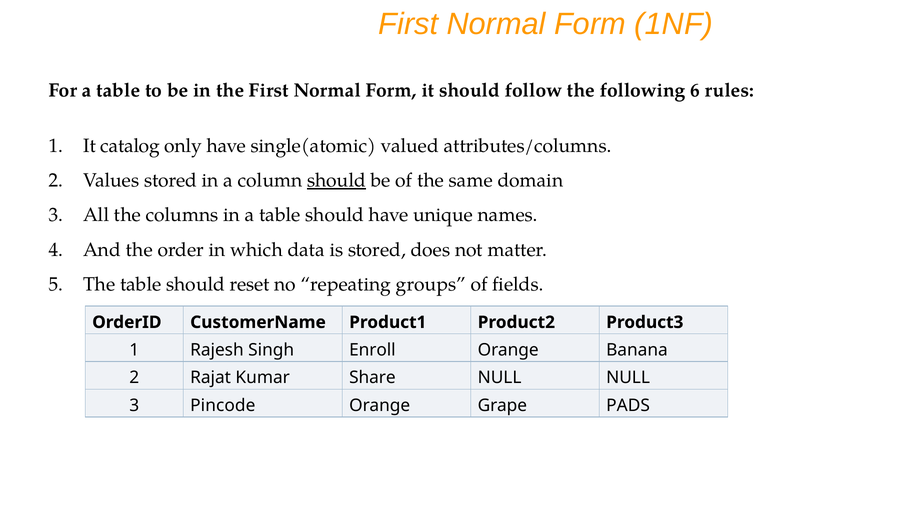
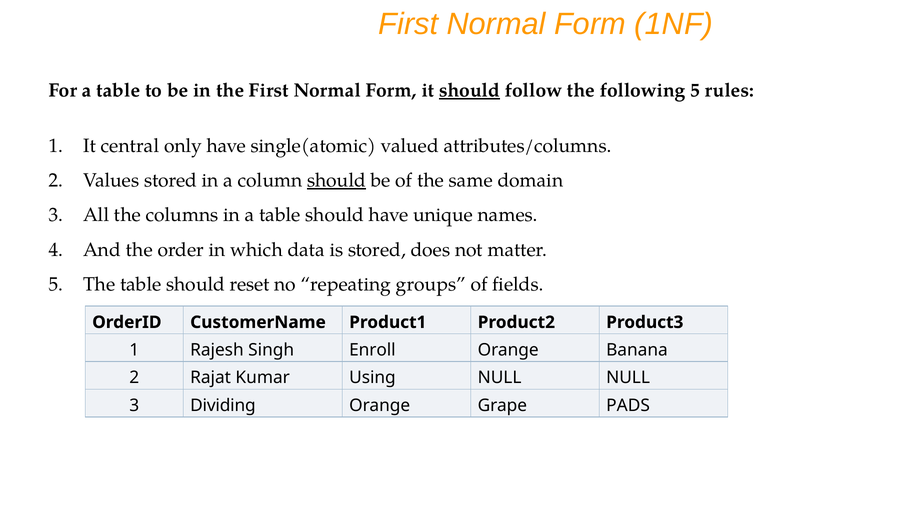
should at (470, 90) underline: none -> present
following 6: 6 -> 5
catalog: catalog -> central
Share: Share -> Using
Pincode: Pincode -> Dividing
